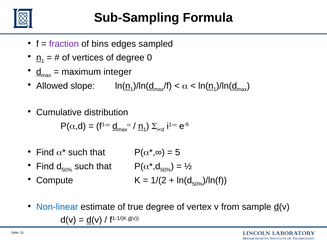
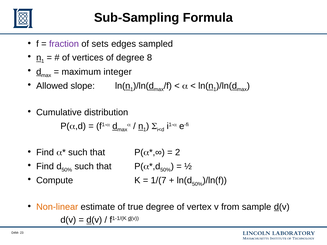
bins: bins -> sets
0: 0 -> 8
5: 5 -> 2
1/(2: 1/(2 -> 1/(7
Non-linear colour: blue -> orange
